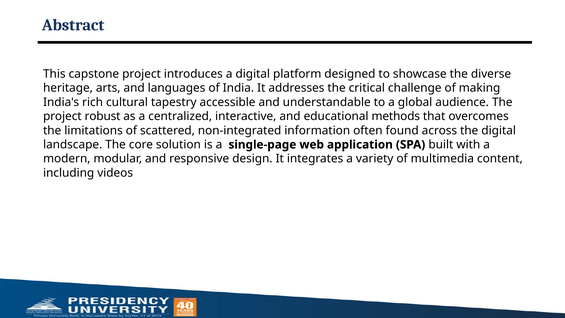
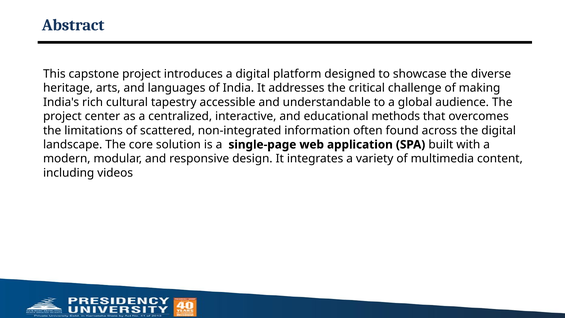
robust: robust -> center
